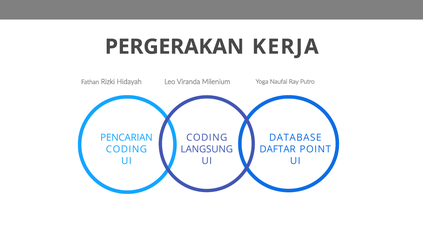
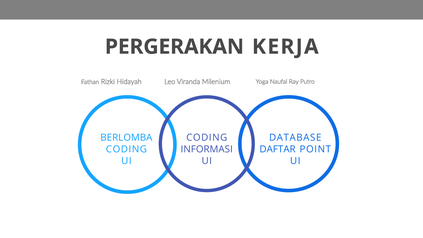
PENCARIAN: PENCARIAN -> BERLOMBA
LANGSUNG: LANGSUNG -> INFORMASI
